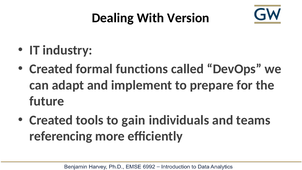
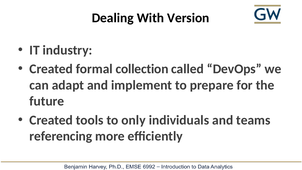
functions: functions -> collection
gain: gain -> only
